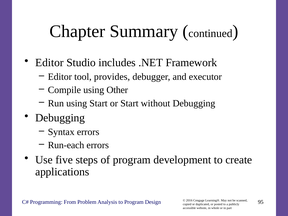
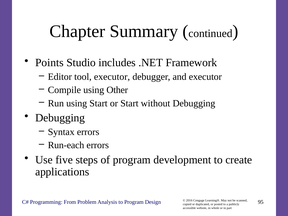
Editor at (49, 63): Editor -> Points
tool provides: provides -> executor
